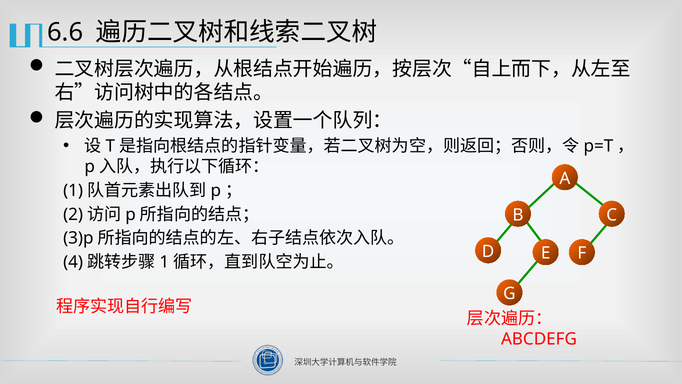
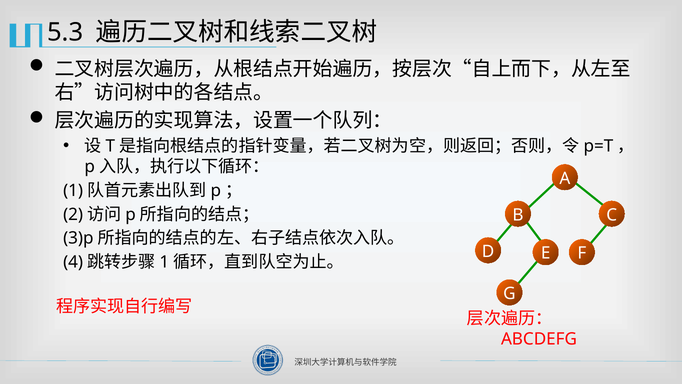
6.6: 6.6 -> 5.3
